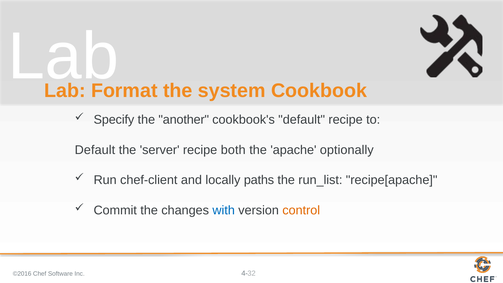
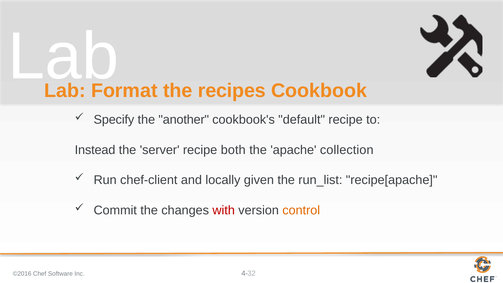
system: system -> recipes
Default at (95, 150): Default -> Instead
optionally: optionally -> collection
paths: paths -> given
with colour: blue -> red
